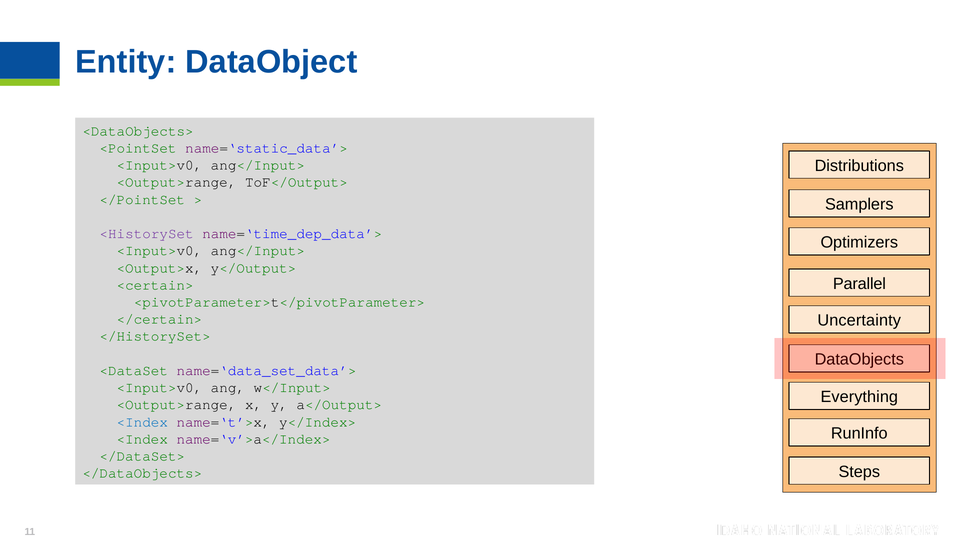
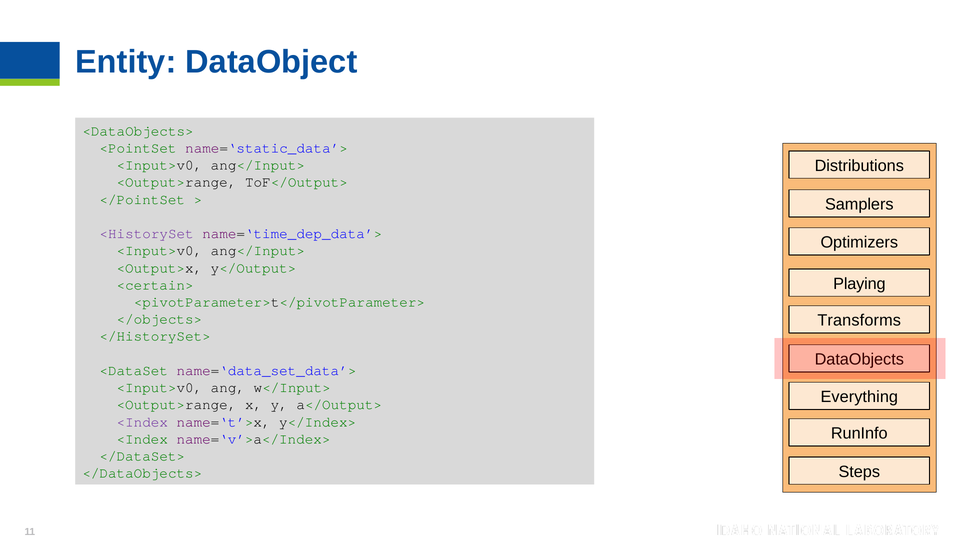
Parallel: Parallel -> Playing
Uncertainty: Uncertainty -> Transforms
</certain>: </certain> -> </objects>
<Index at (142, 422) colour: blue -> purple
